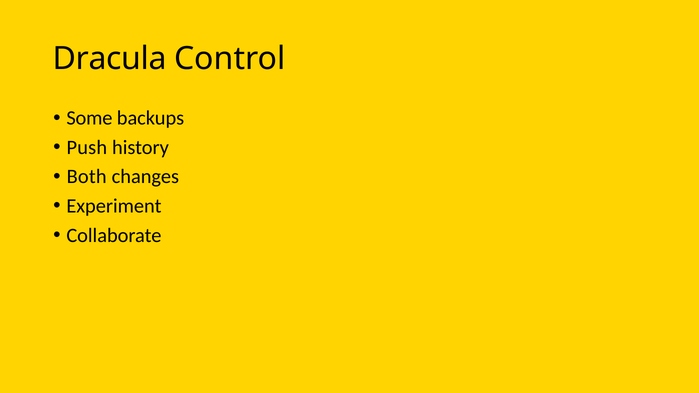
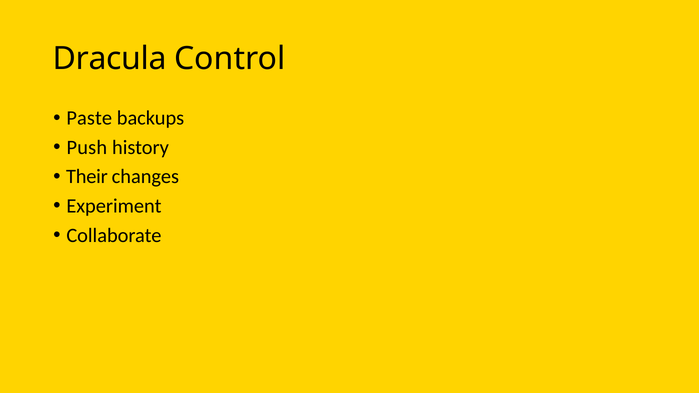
Some: Some -> Paste
Both: Both -> Their
